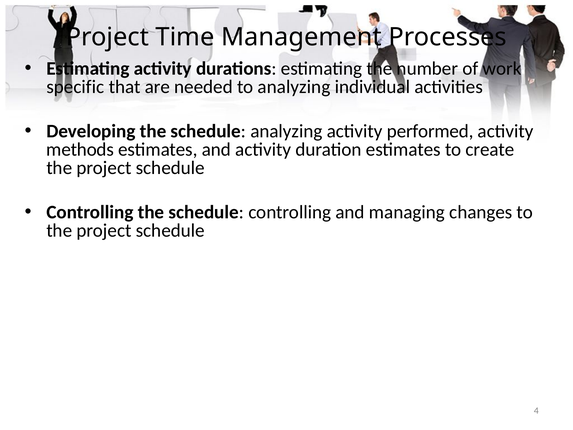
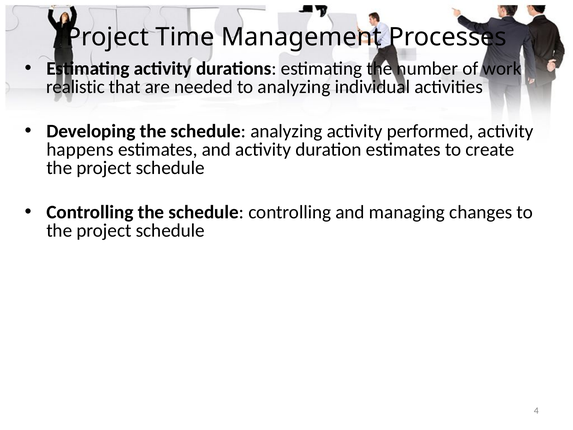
specific: specific -> realistic
methods: methods -> happens
